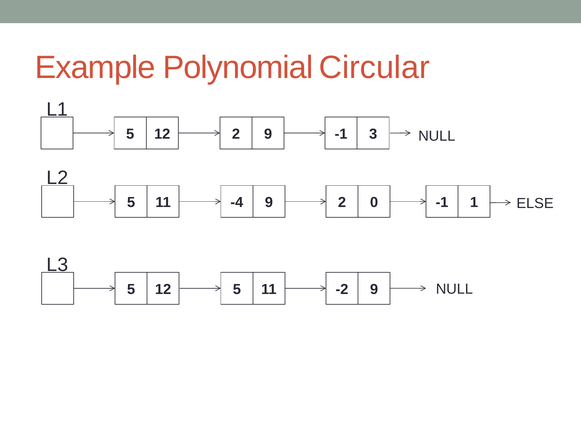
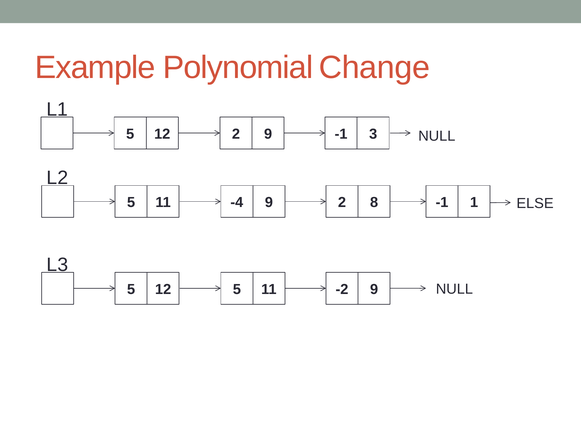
Circular: Circular -> Change
0: 0 -> 8
